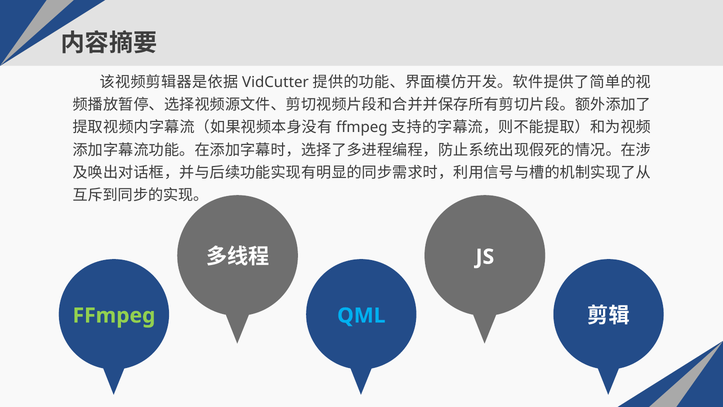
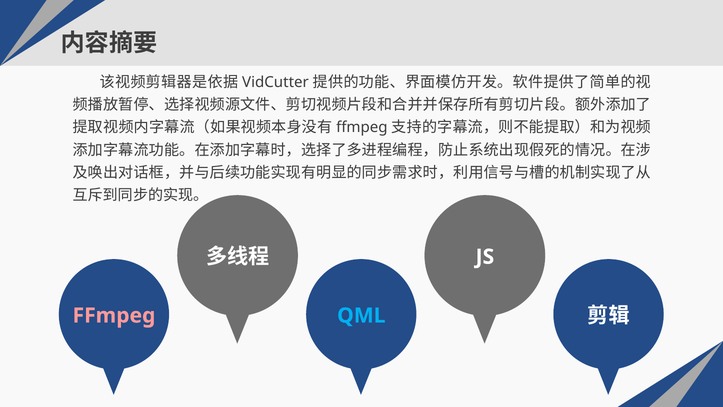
FFmpeg at (114, 315) colour: light green -> pink
